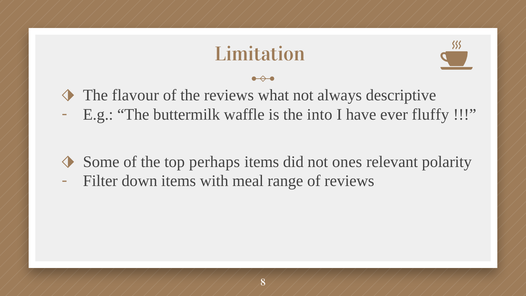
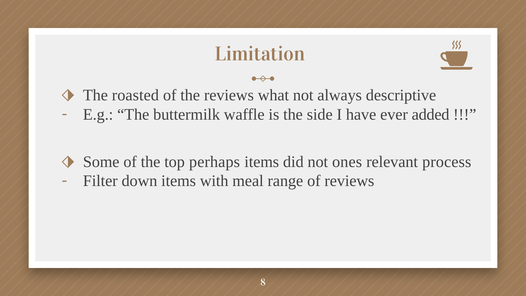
flavour: flavour -> roasted
into: into -> side
fluffy: fluffy -> added
polarity: polarity -> process
